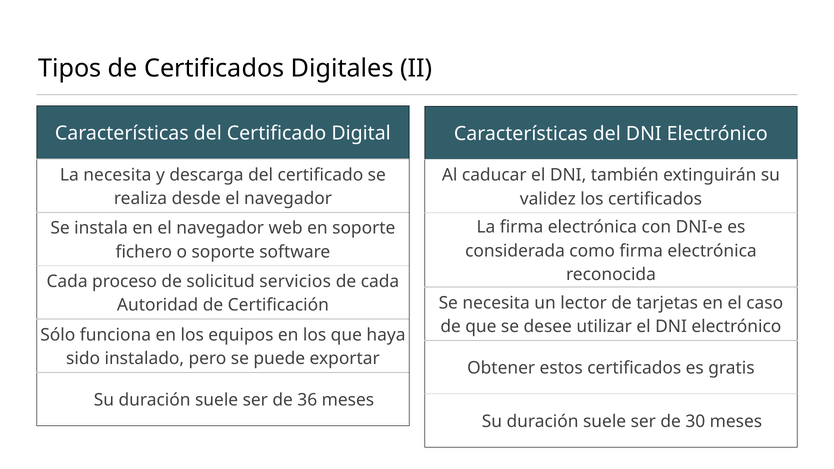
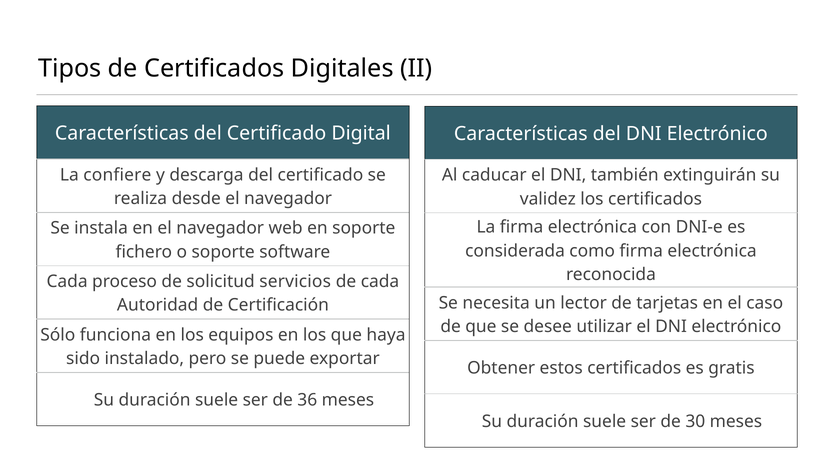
La necesita: necesita -> confiere
